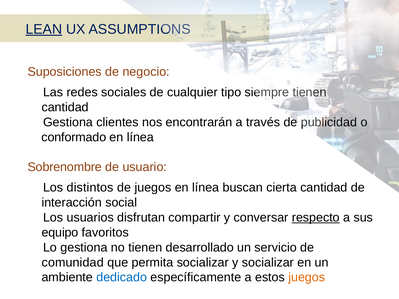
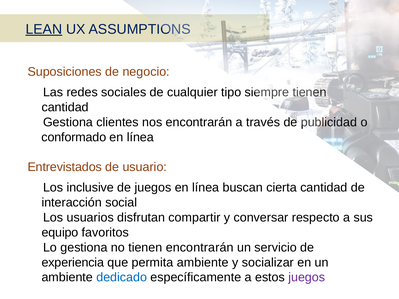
Sobrenombre: Sobrenombre -> Entrevistados
distintos: distintos -> inclusive
respecto underline: present -> none
tienen desarrollado: desarrollado -> encontrarán
comunidad: comunidad -> experiencia
permita socializar: socializar -> ambiente
juegos at (307, 278) colour: orange -> purple
